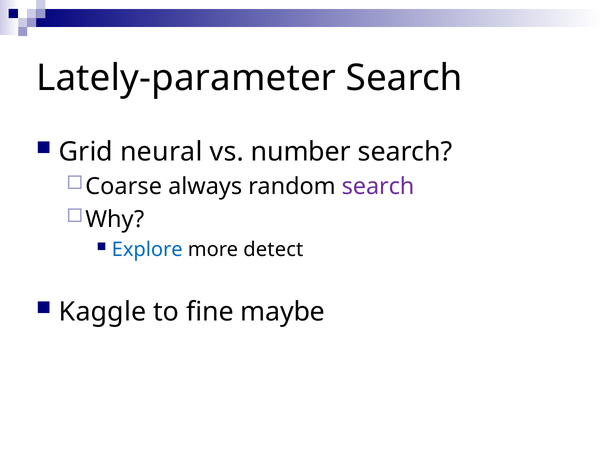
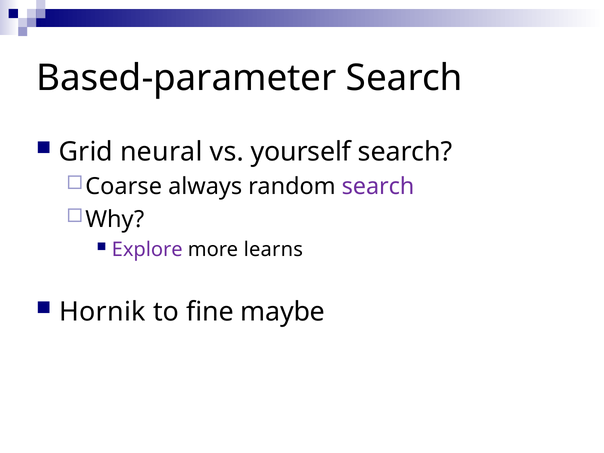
Lately-parameter: Lately-parameter -> Based-parameter
number: number -> yourself
Explore colour: blue -> purple
detect: detect -> learns
Kaggle: Kaggle -> Hornik
